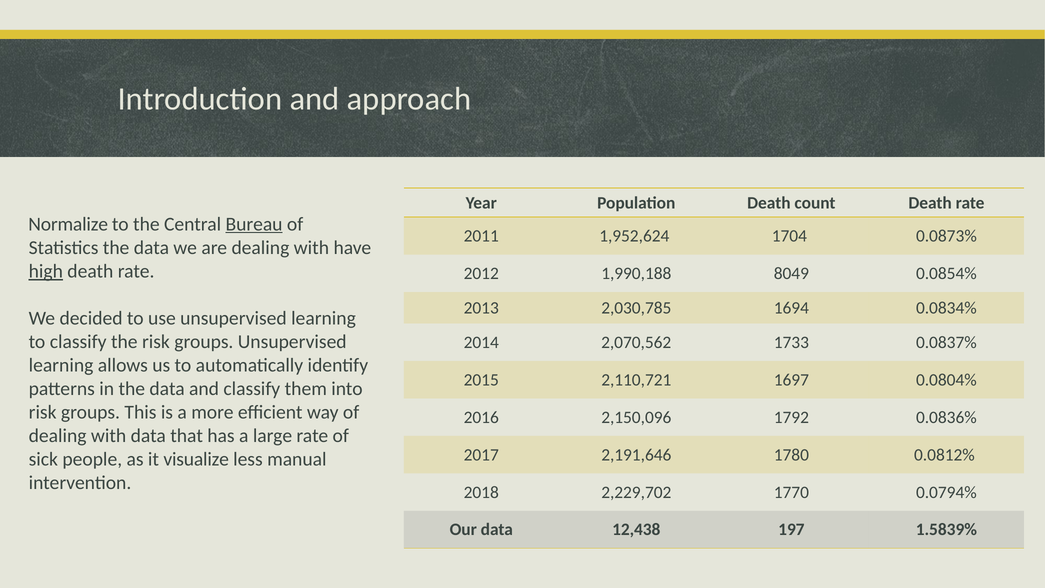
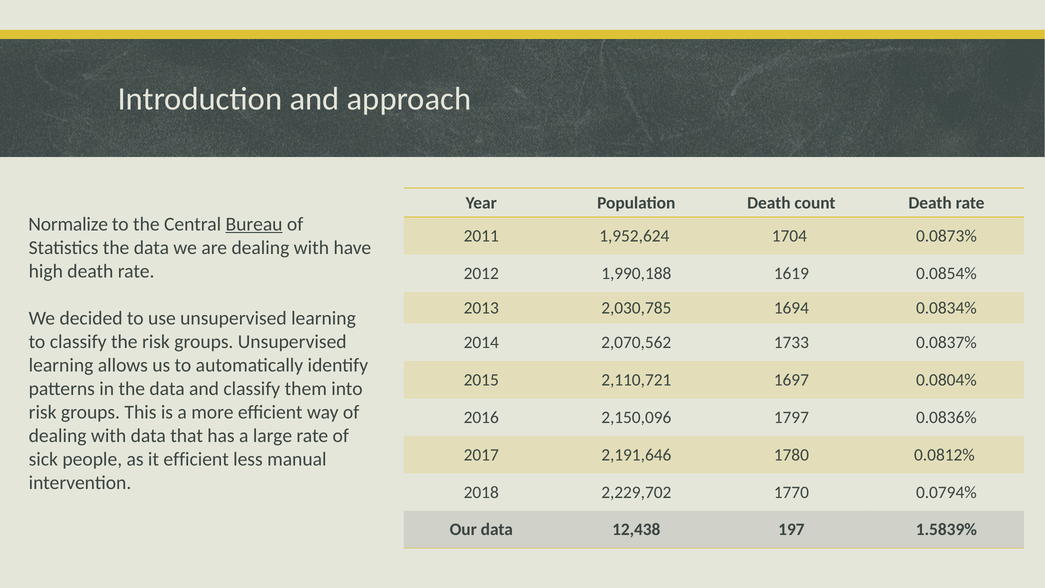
high underline: present -> none
8049: 8049 -> 1619
1792: 1792 -> 1797
it visualize: visualize -> efficient
